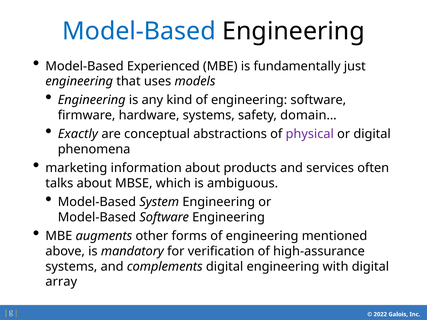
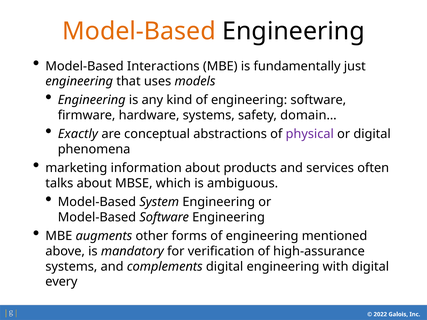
Model-Based at (139, 31) colour: blue -> orange
Experienced: Experienced -> Interactions
array: array -> every
